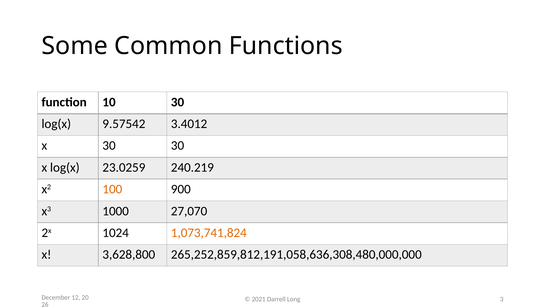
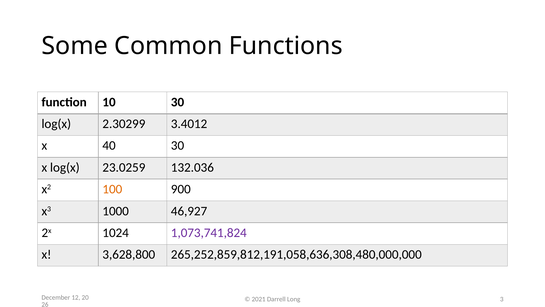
9.57542: 9.57542 -> 2.30299
x 30: 30 -> 40
240.219: 240.219 -> 132.036
27,070: 27,070 -> 46,927
1,073,741,824 colour: orange -> purple
